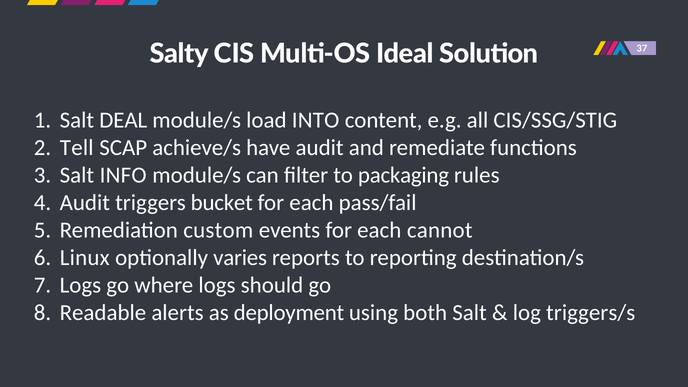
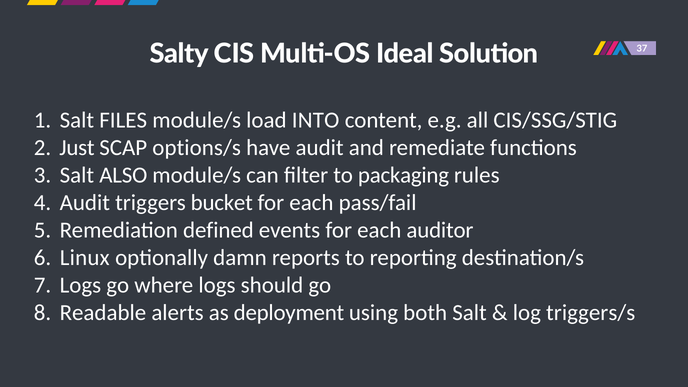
DEAL: DEAL -> FILES
Tell: Tell -> Just
achieve/s: achieve/s -> options/s
INFO: INFO -> ALSO
custom: custom -> defined
cannot: cannot -> auditor
varies: varies -> damn
